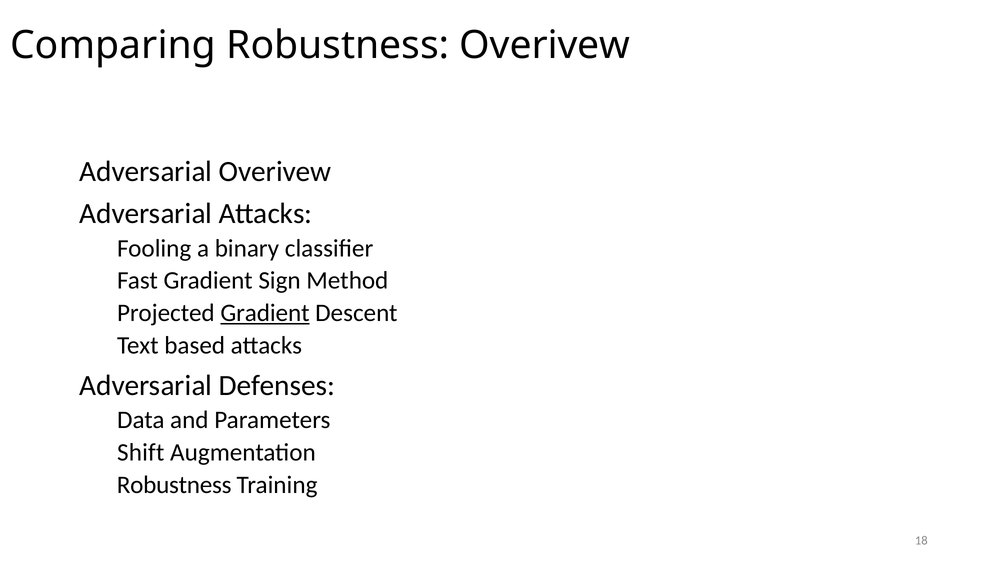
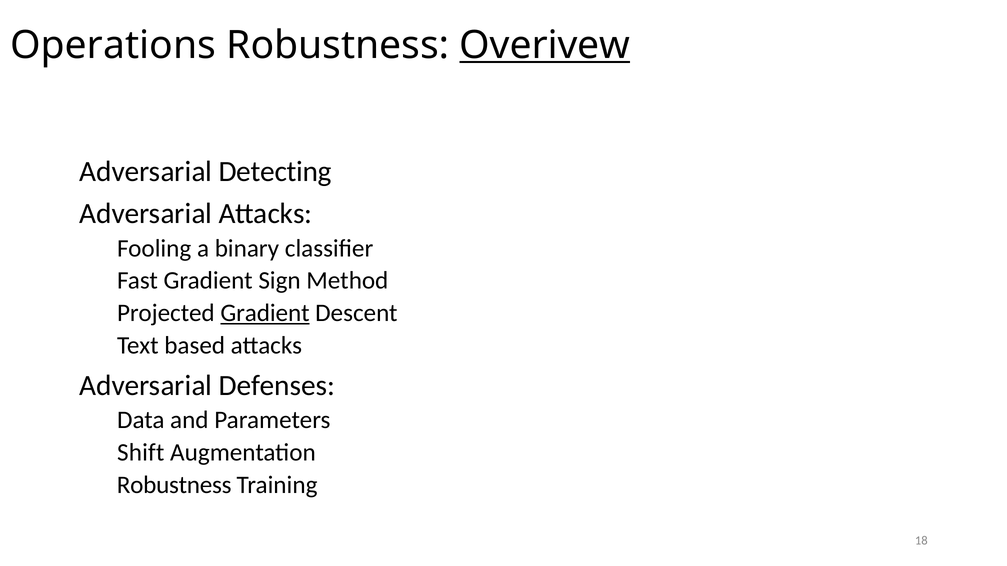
Comparing: Comparing -> Operations
Overivew at (545, 45) underline: none -> present
Adversarial Overivew: Overivew -> Detecting
